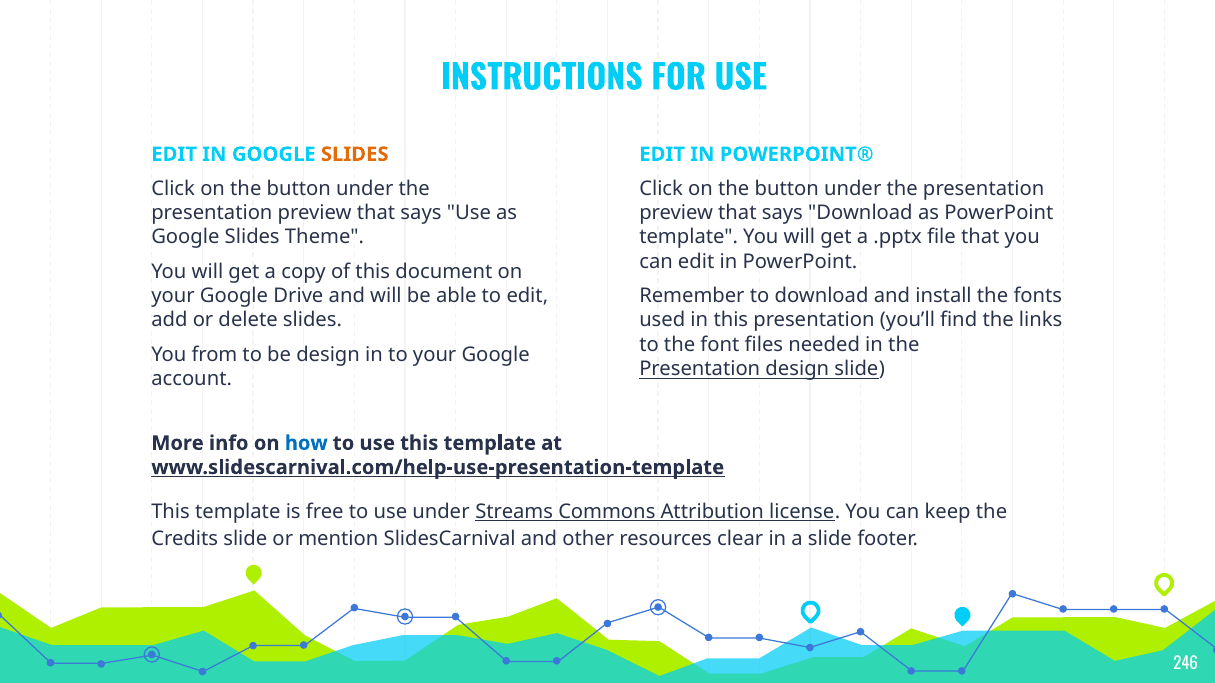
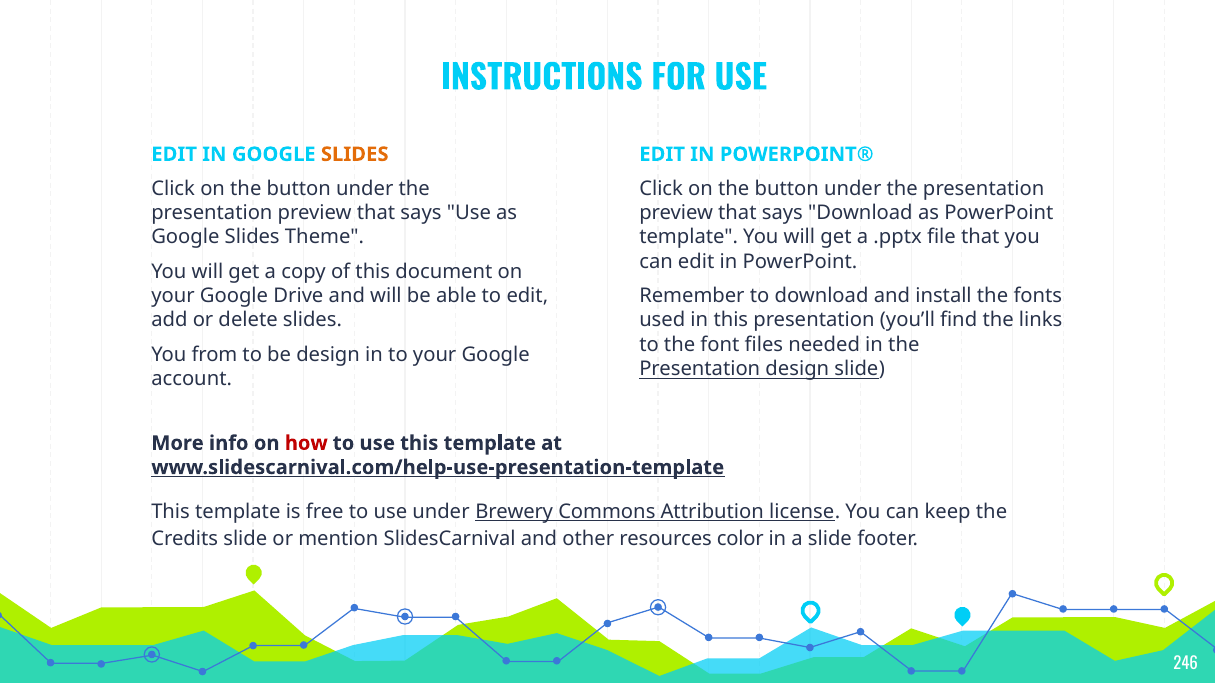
how colour: blue -> red
Streams: Streams -> Brewery
clear: clear -> color
